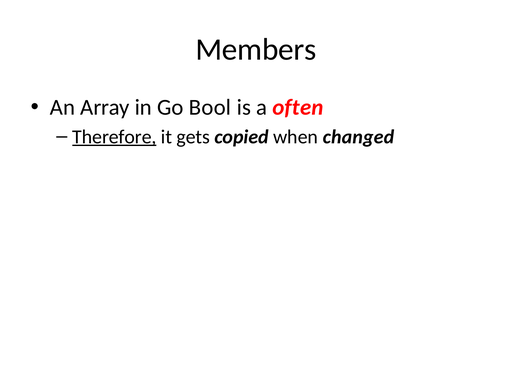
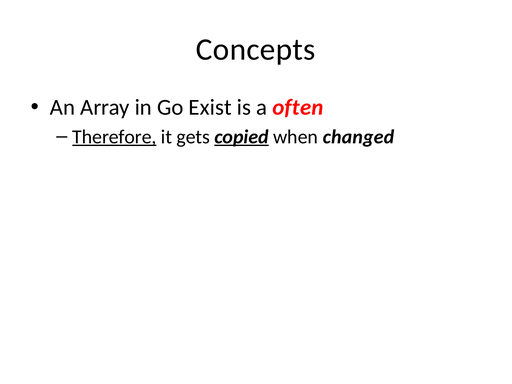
Members: Members -> Concepts
Bool: Bool -> Exist
copied underline: none -> present
